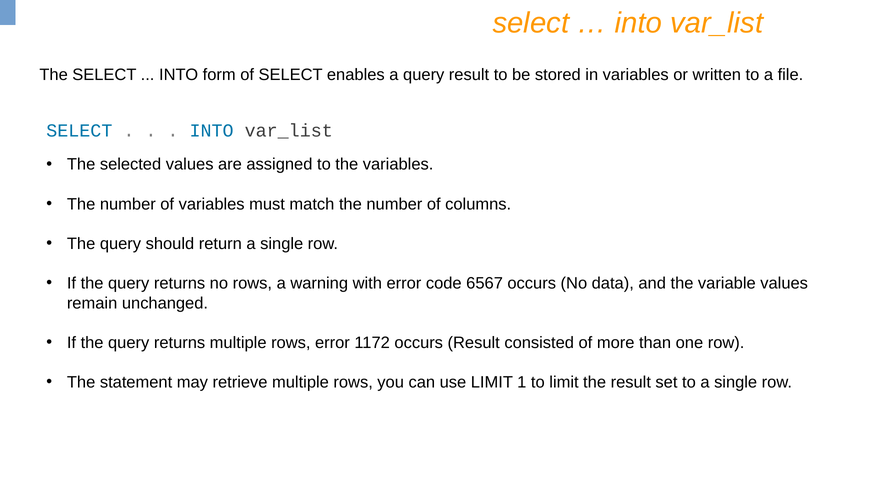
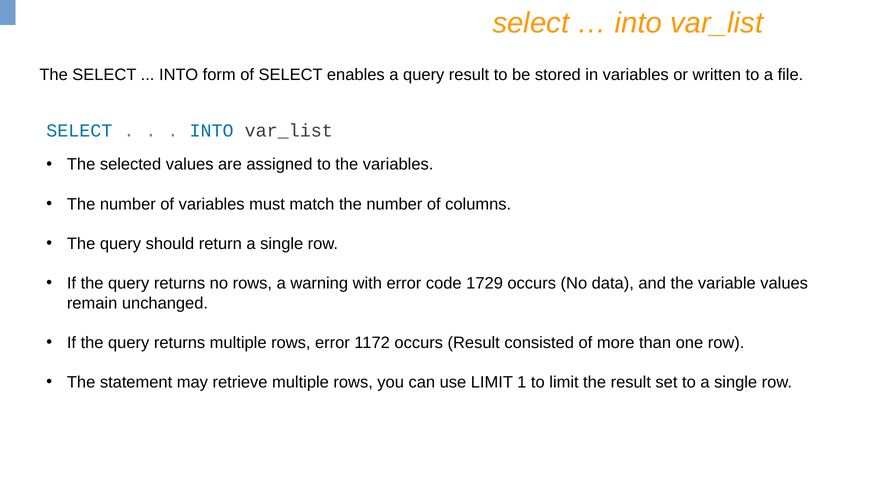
6567: 6567 -> 1729
